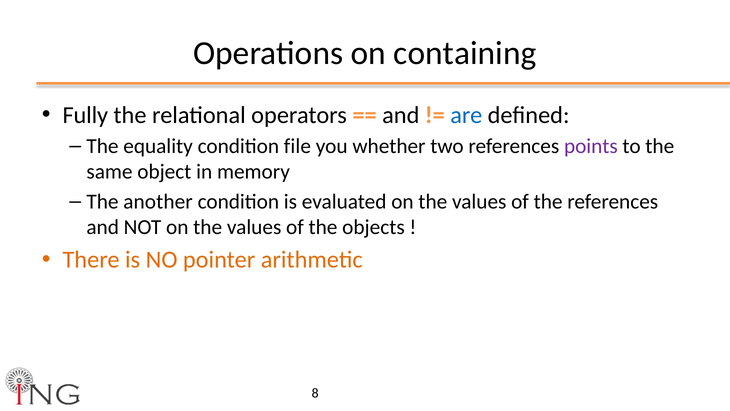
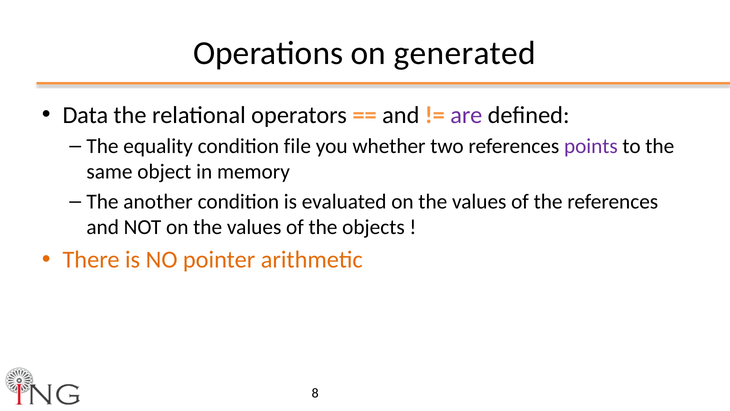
containing: containing -> generated
Fully: Fully -> Data
are colour: blue -> purple
